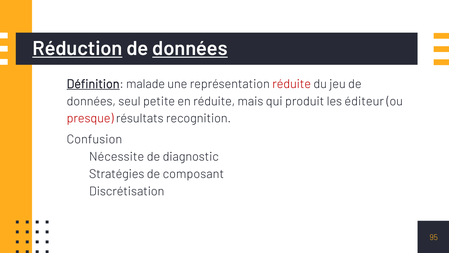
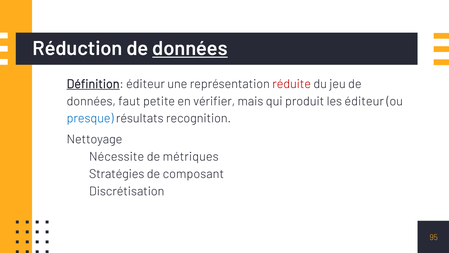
Réduction underline: present -> none
Définition malade: malade -> éditeur
seul: seul -> faut
en réduite: réduite -> vérifier
presque colour: red -> blue
Confusion: Confusion -> Nettoyage
diagnostic: diagnostic -> métriques
